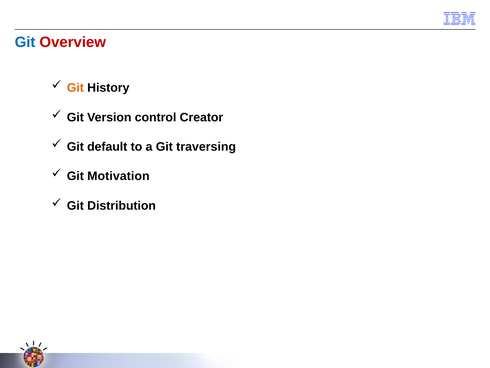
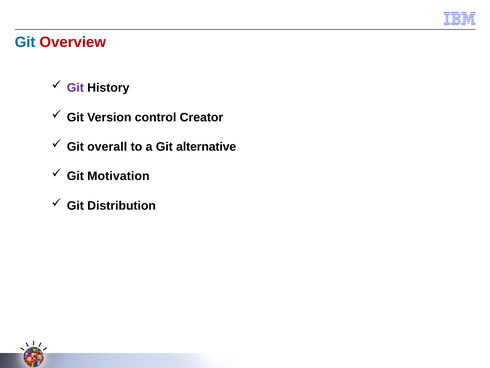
Git at (75, 88) colour: orange -> purple
default: default -> overall
traversing: traversing -> alternative
